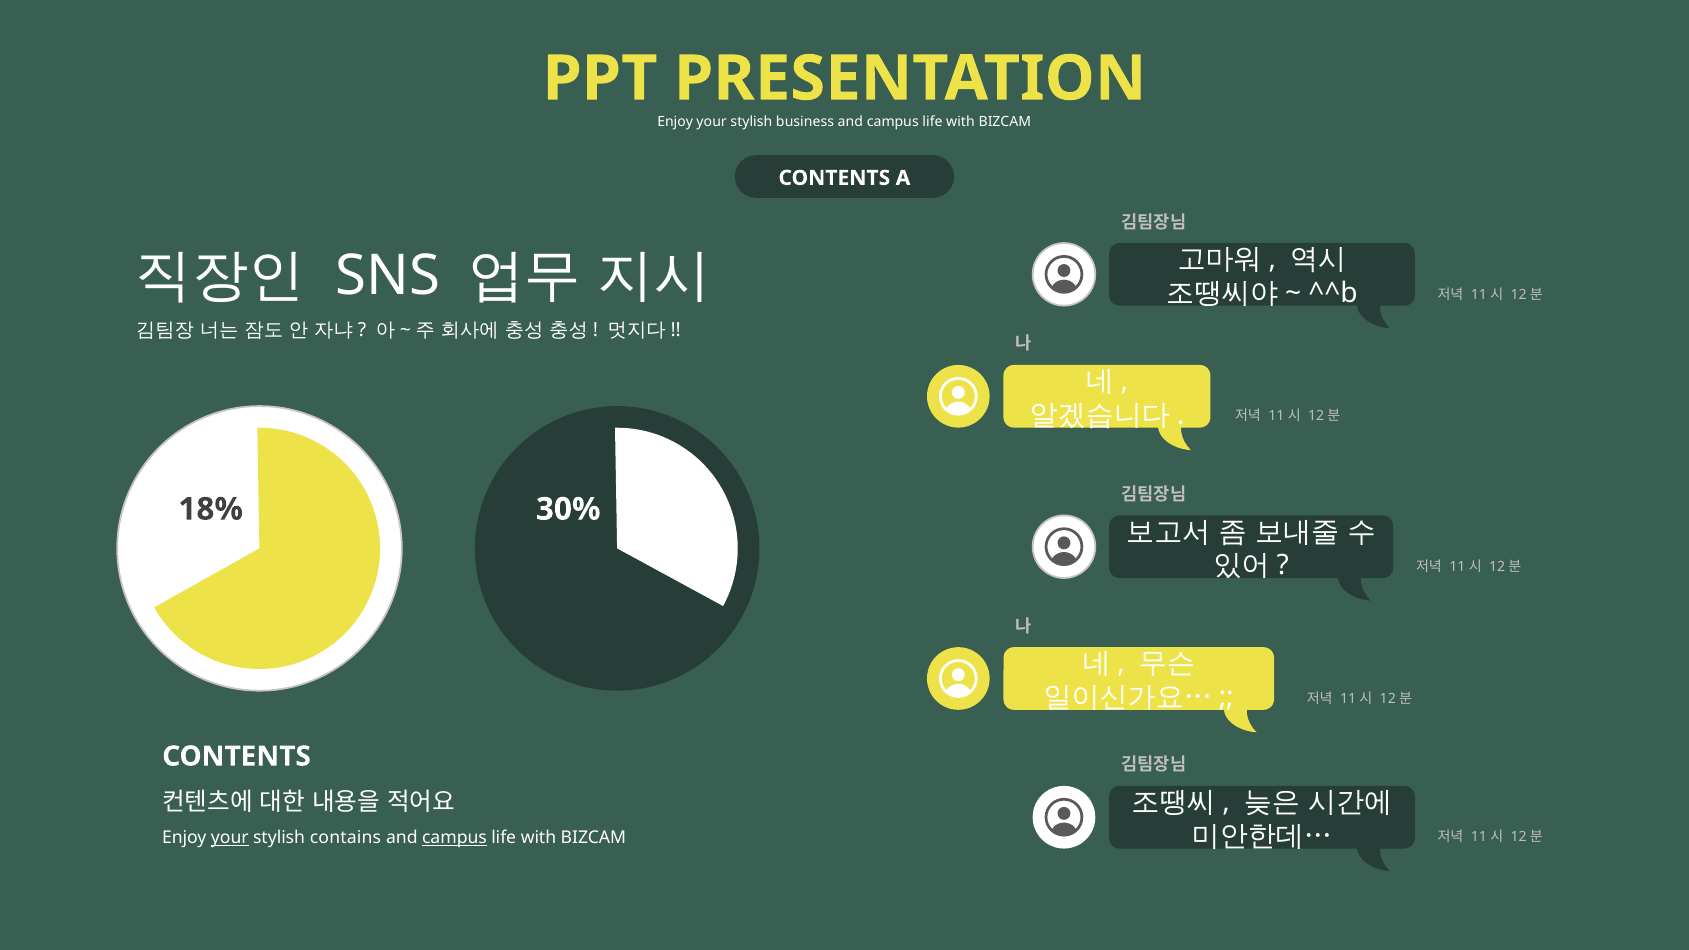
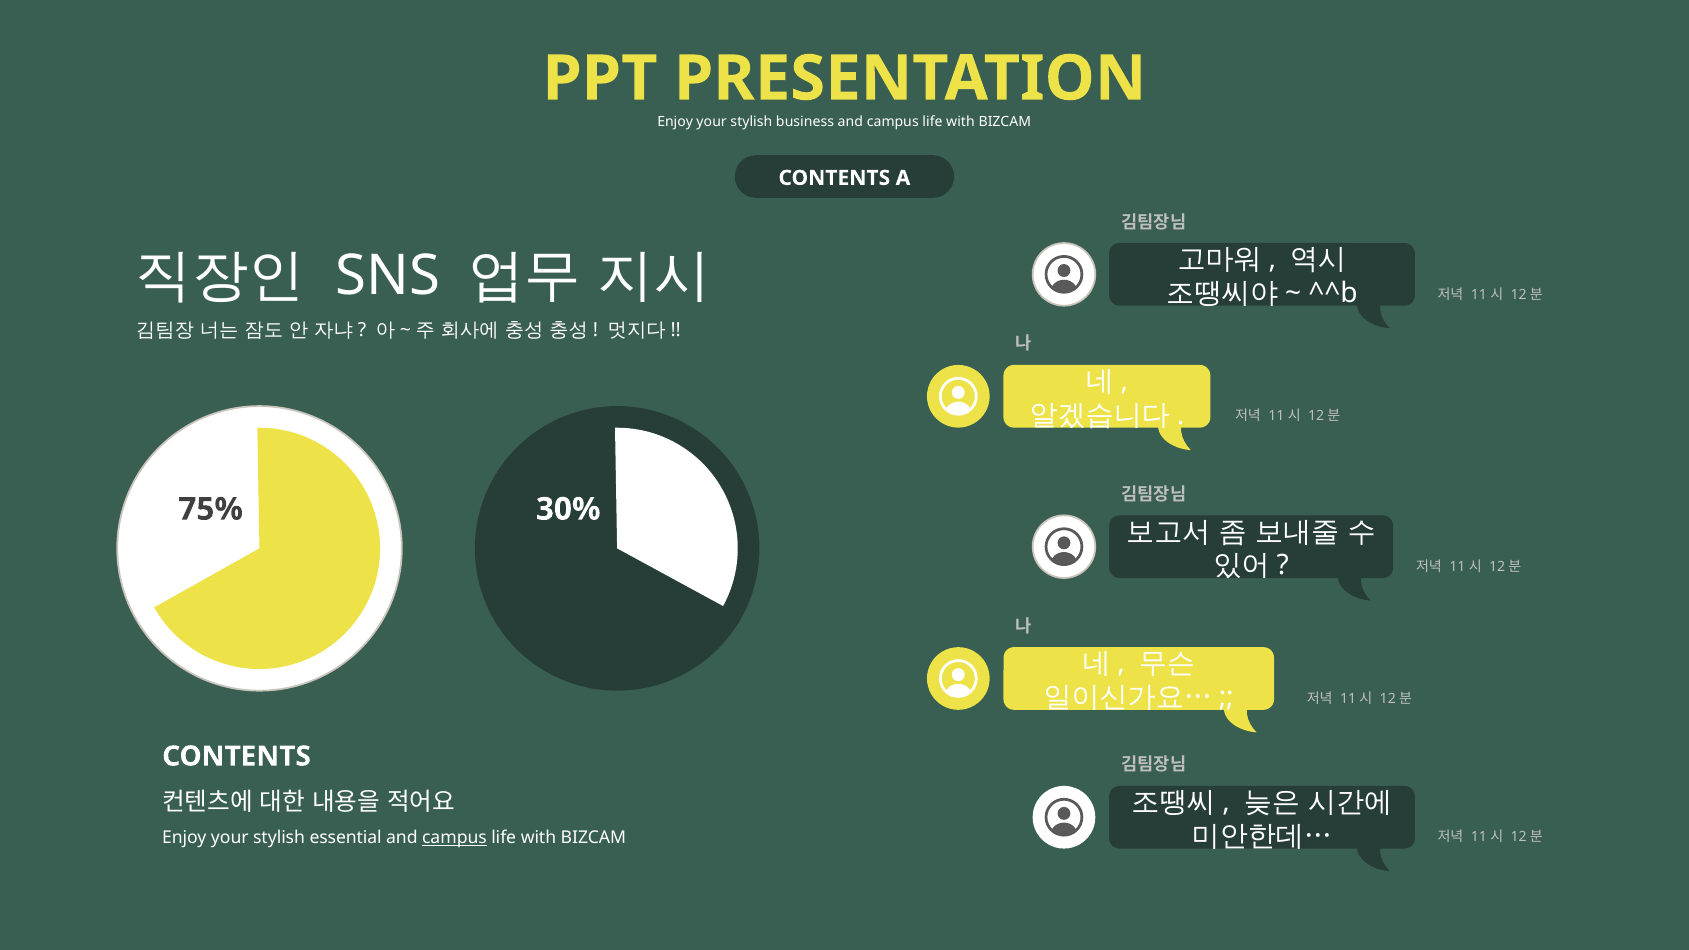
18%: 18% -> 75%
your at (230, 838) underline: present -> none
contains: contains -> essential
